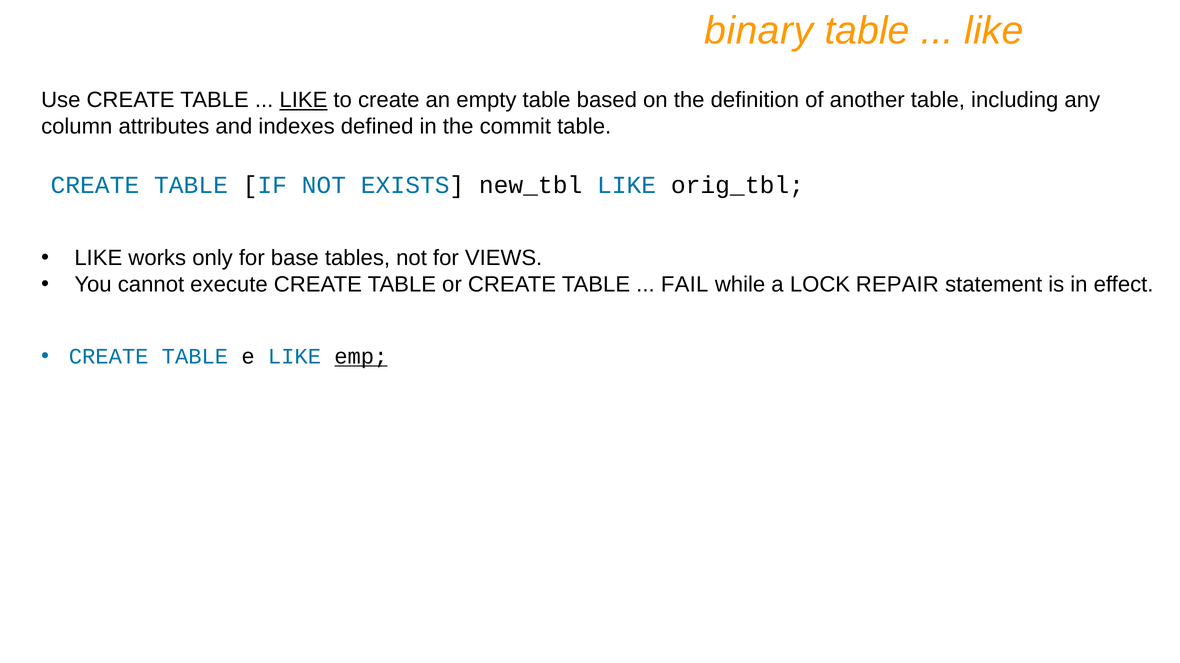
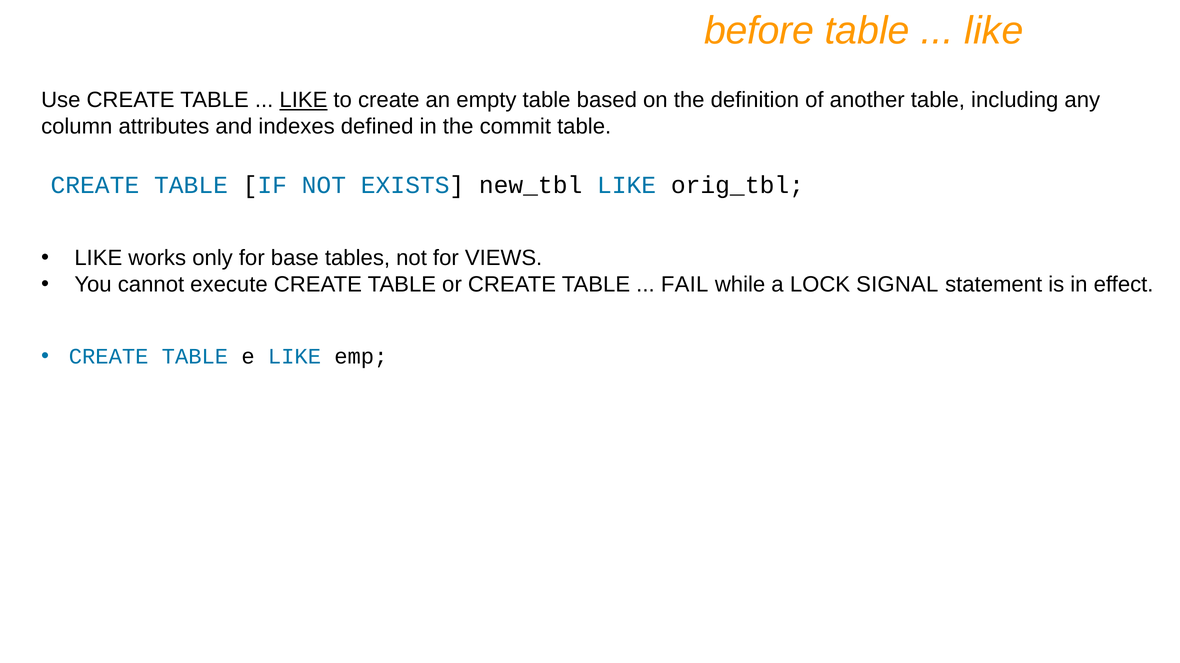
binary: binary -> before
REPAIR: REPAIR -> SIGNAL
emp underline: present -> none
